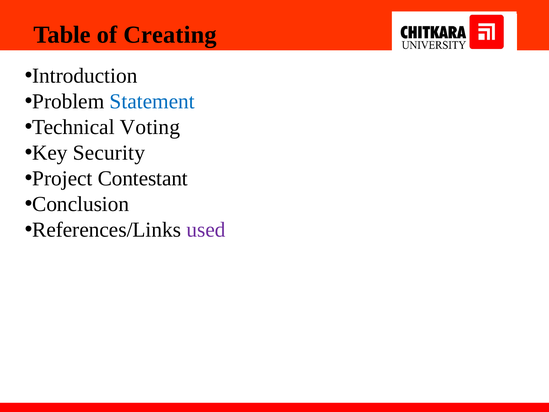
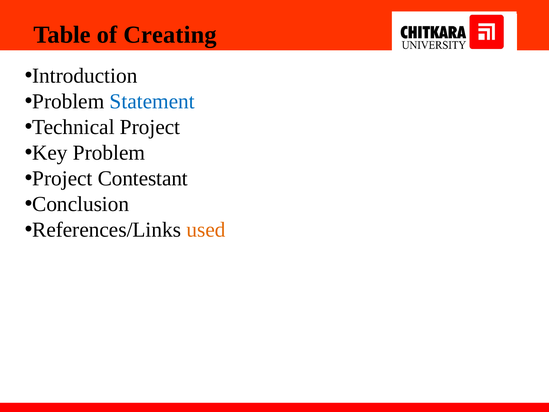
Technical Voting: Voting -> Project
Key Security: Security -> Problem
used colour: purple -> orange
